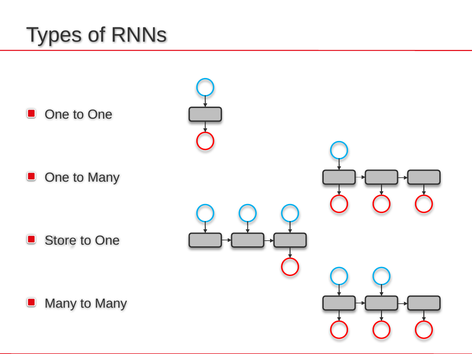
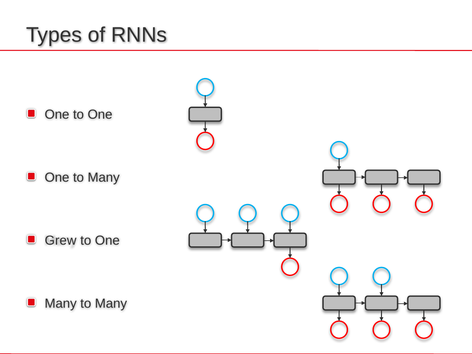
Store: Store -> Grew
